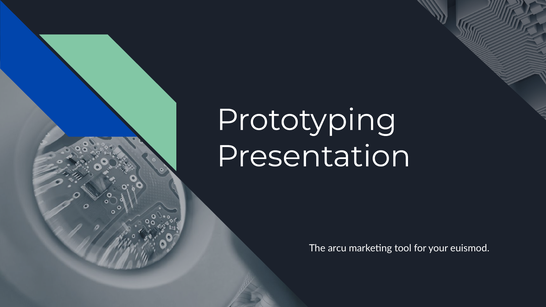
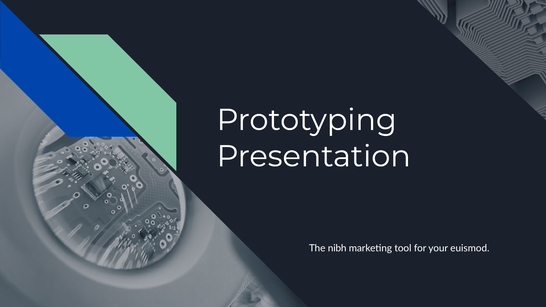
arcu: arcu -> nibh
